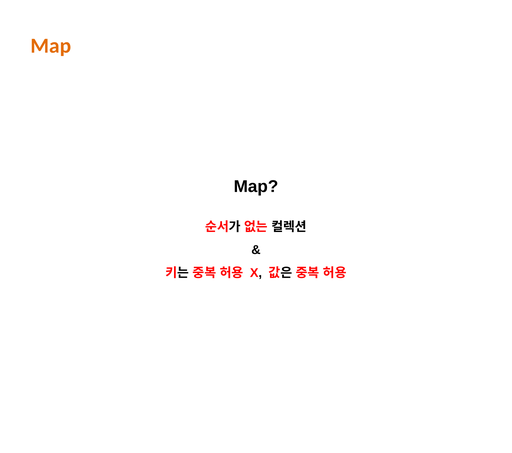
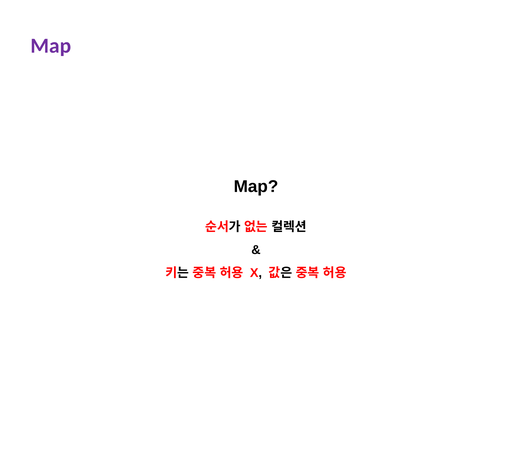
Map at (51, 46) colour: orange -> purple
